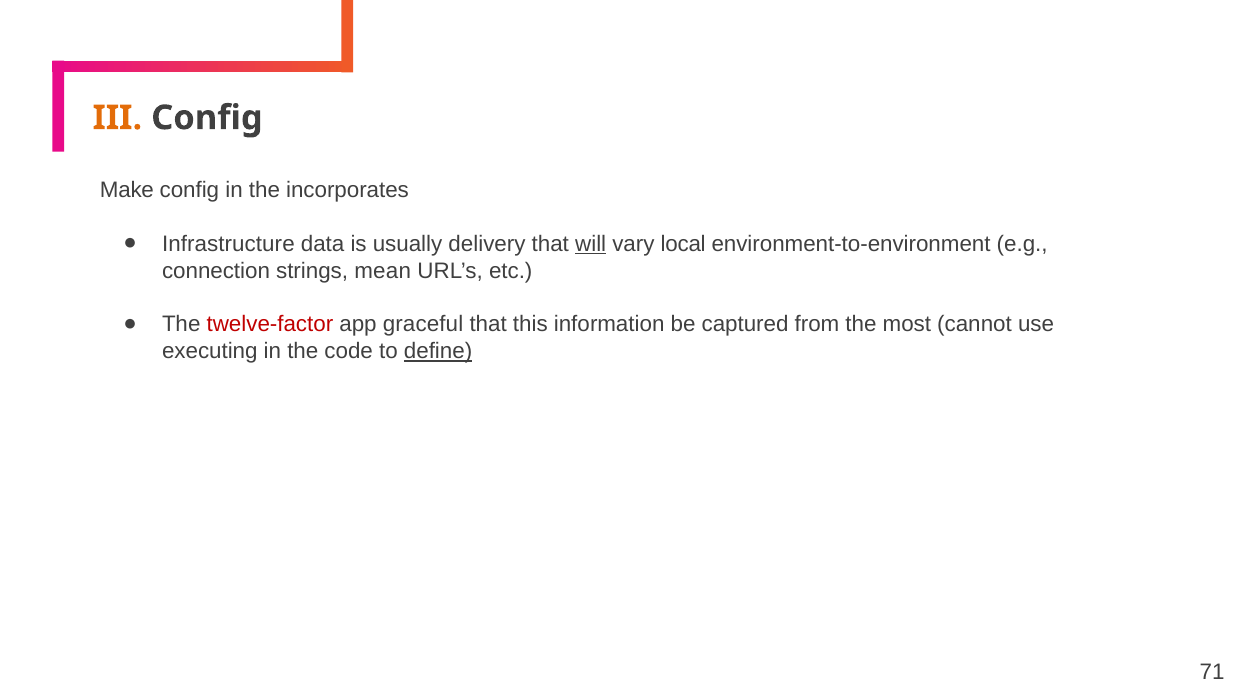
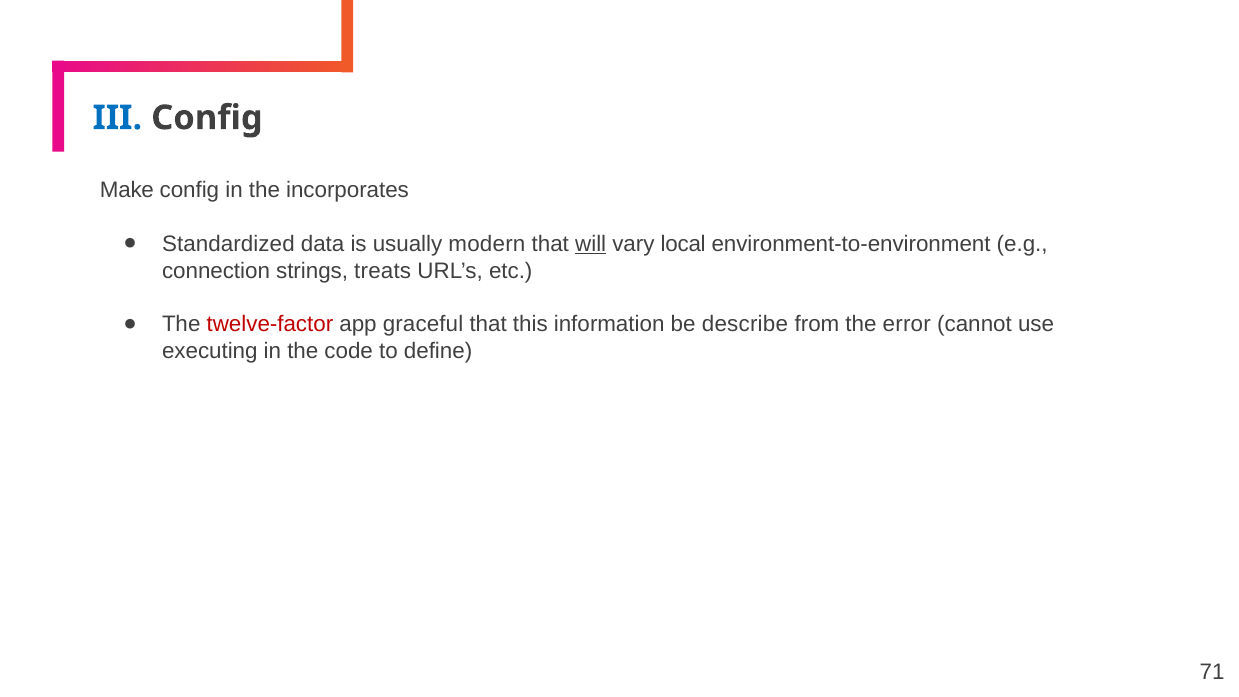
III colour: orange -> blue
Infrastructure: Infrastructure -> Standardized
delivery: delivery -> modern
mean: mean -> treats
captured: captured -> describe
most: most -> error
define underline: present -> none
